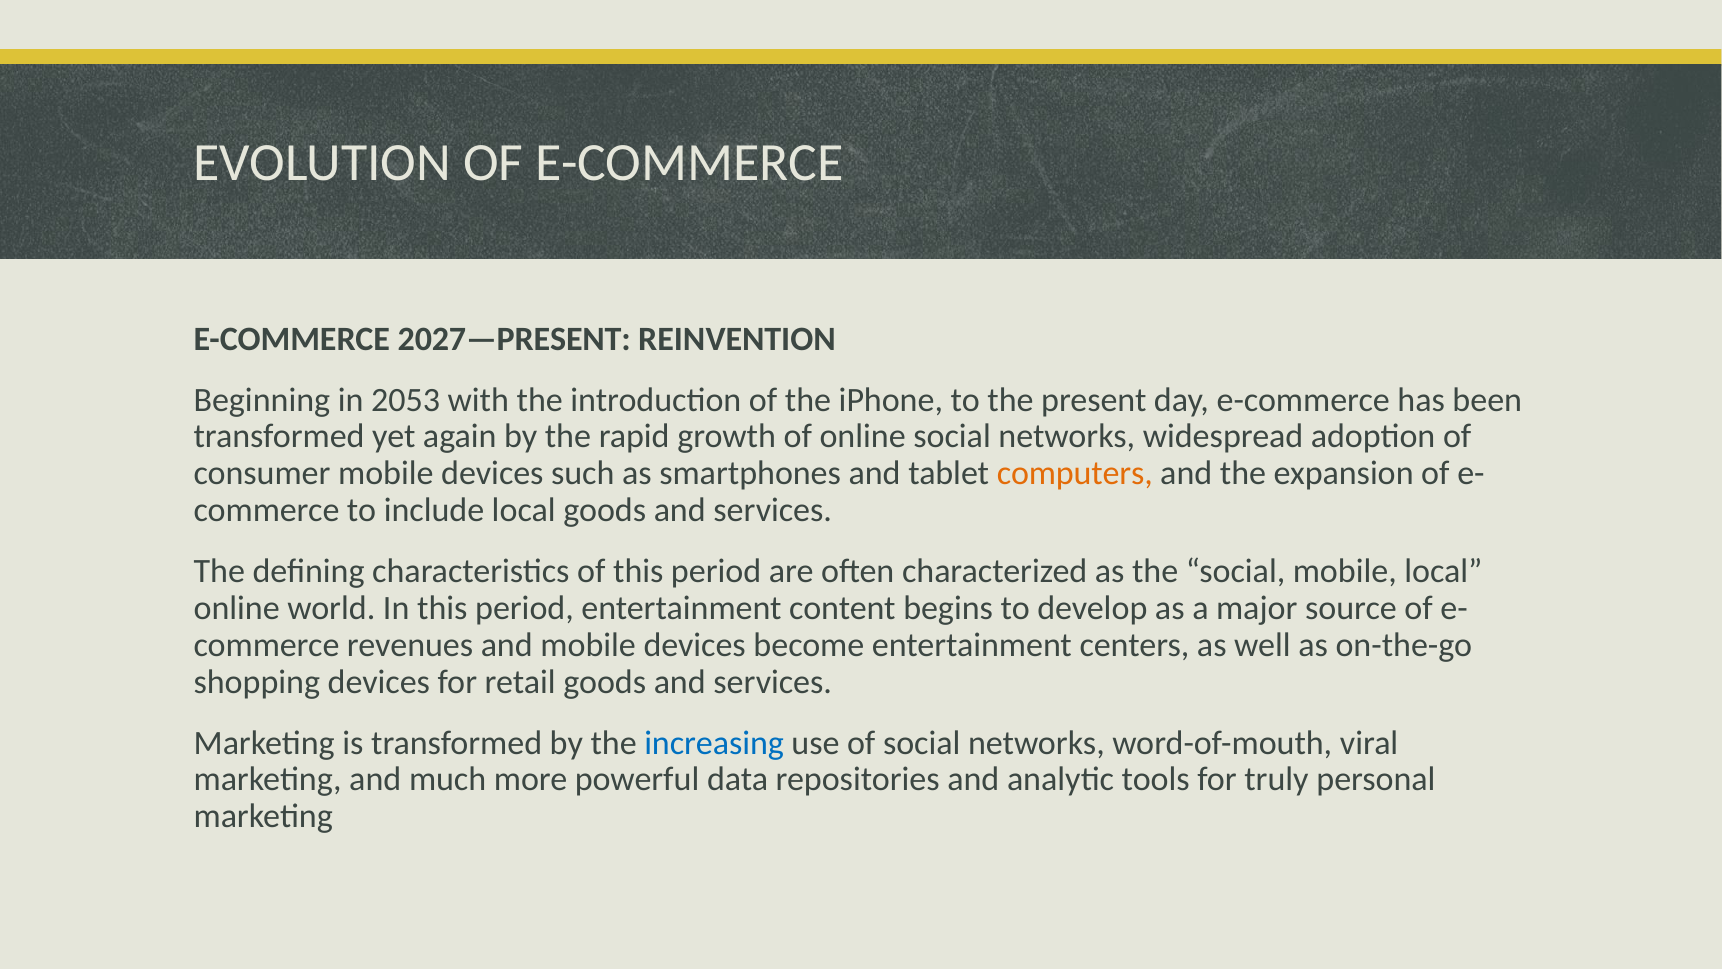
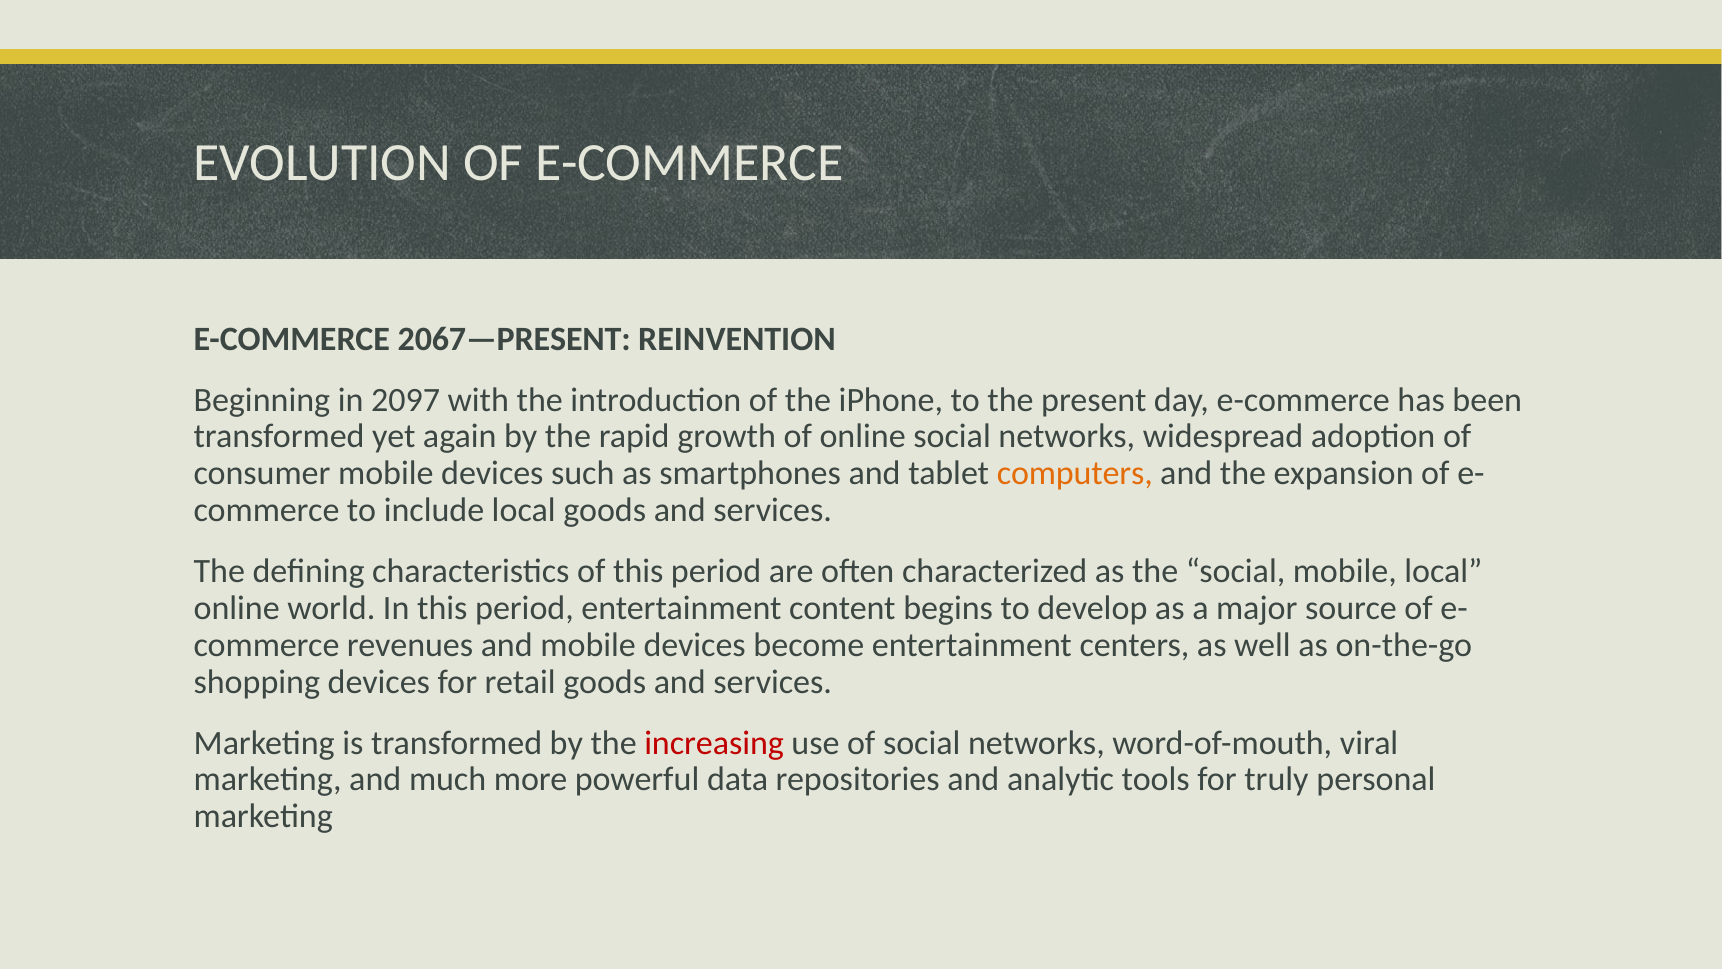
2027—PRESENT: 2027—PRESENT -> 2067—PRESENT
2053: 2053 -> 2097
increasing colour: blue -> red
